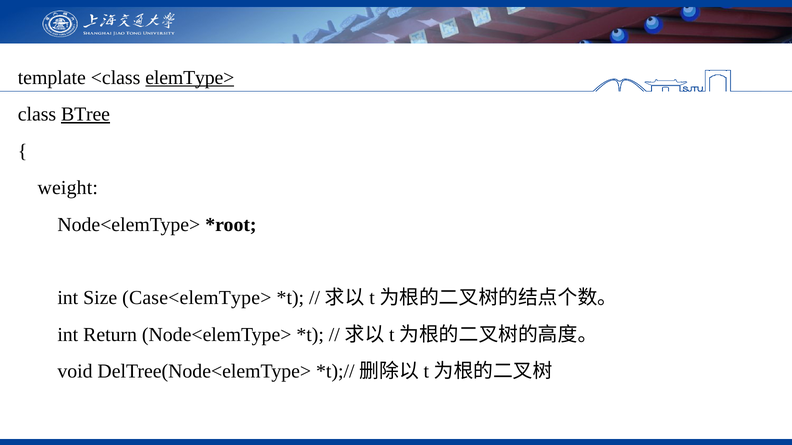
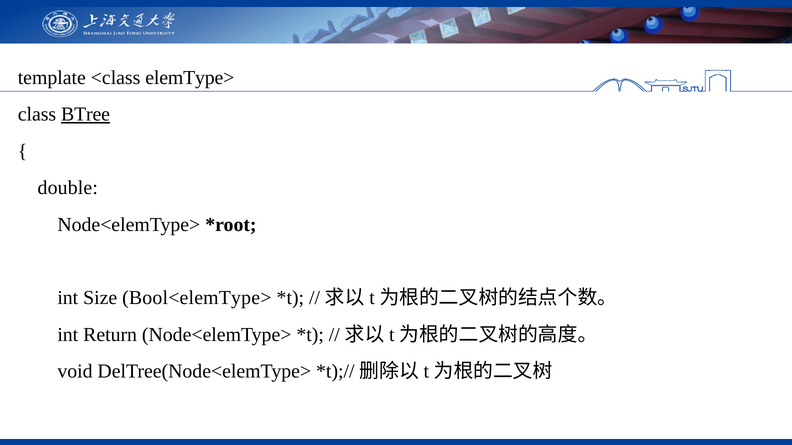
elemType> underline: present -> none
weight: weight -> double
Case<elemType>: Case<elemType> -> Bool<elemType>
